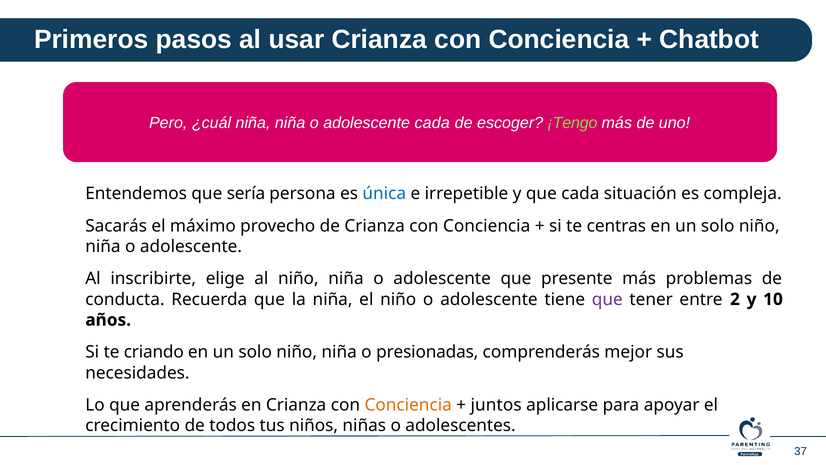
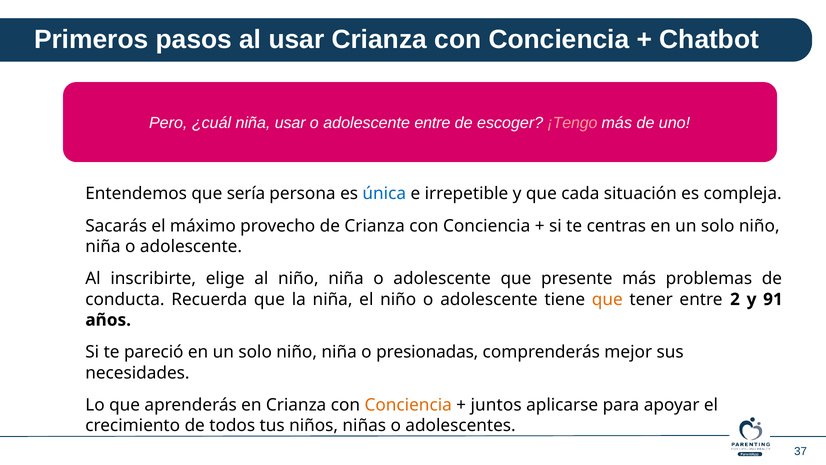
niña niña: niña -> usar
adolescente cada: cada -> entre
¡Tengo colour: light green -> pink
que at (607, 299) colour: purple -> orange
10: 10 -> 91
criando: criando -> pareció
